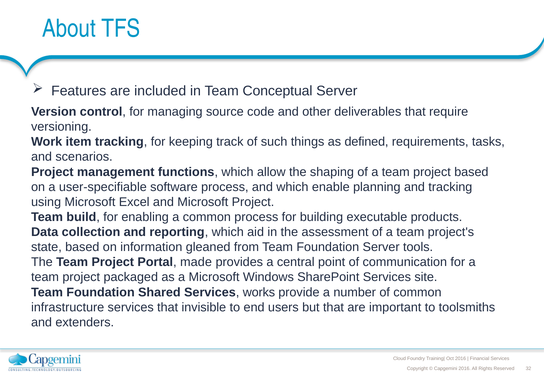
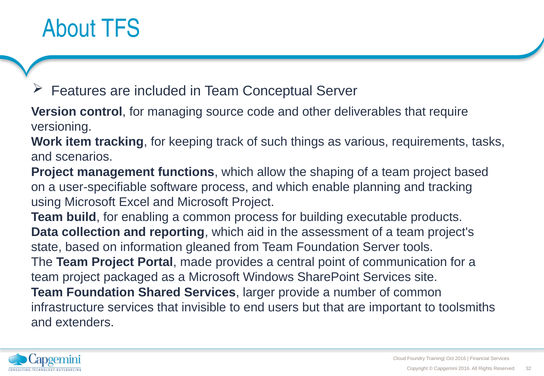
defined: defined -> various
works: works -> larger
